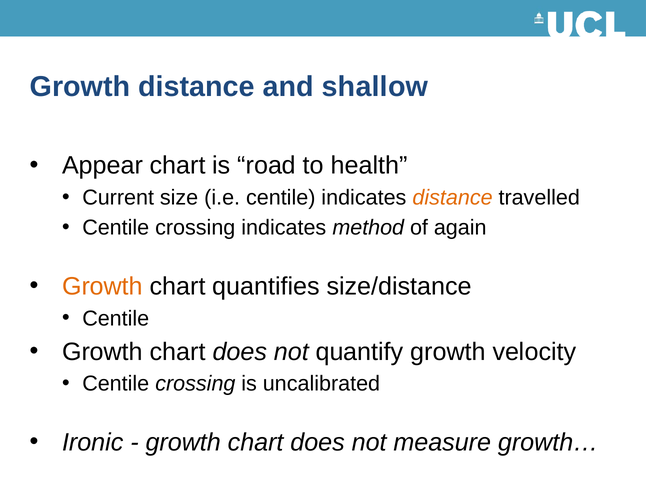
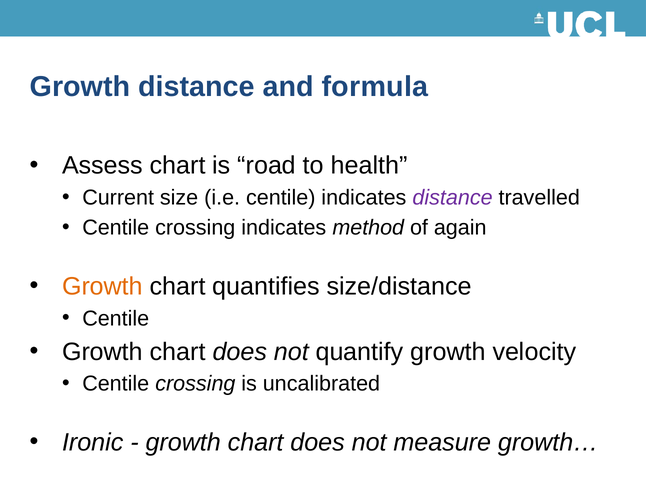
shallow: shallow -> formula
Appear: Appear -> Assess
distance at (453, 197) colour: orange -> purple
